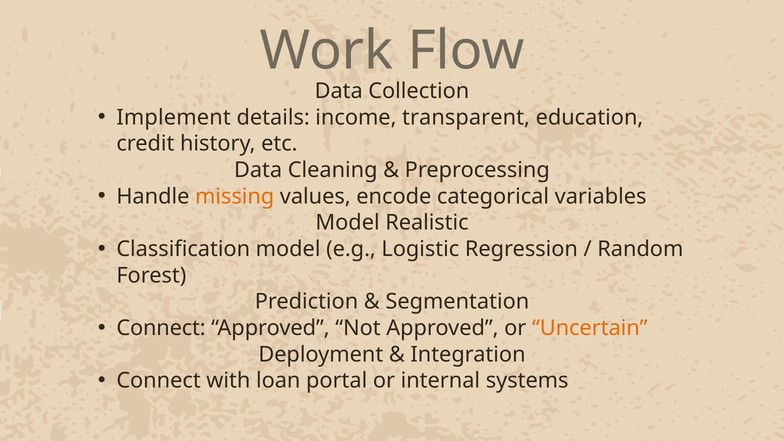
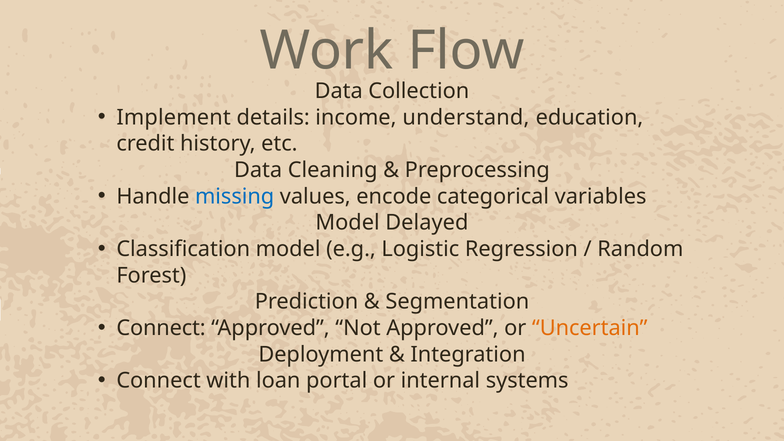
transparent: transparent -> understand
missing colour: orange -> blue
Realistic: Realistic -> Delayed
